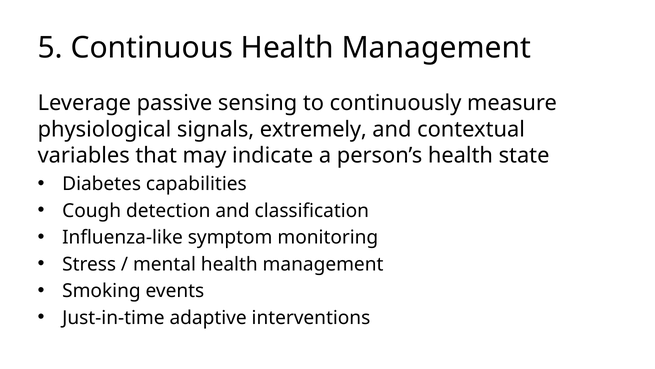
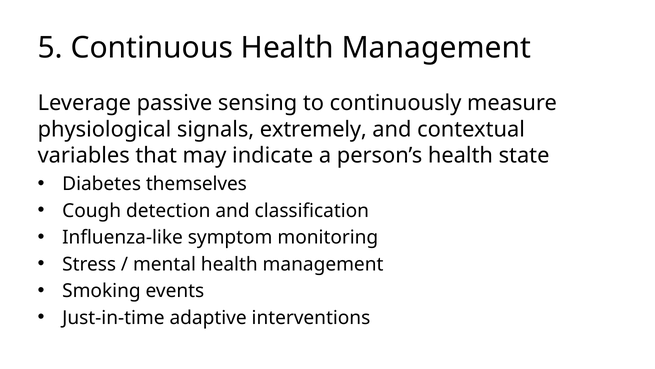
capabilities: capabilities -> themselves
